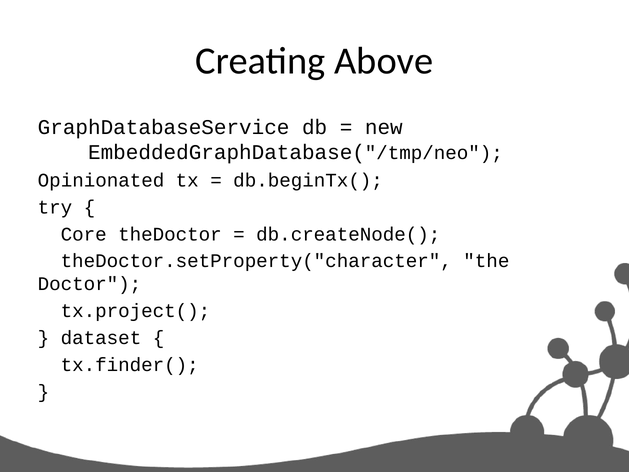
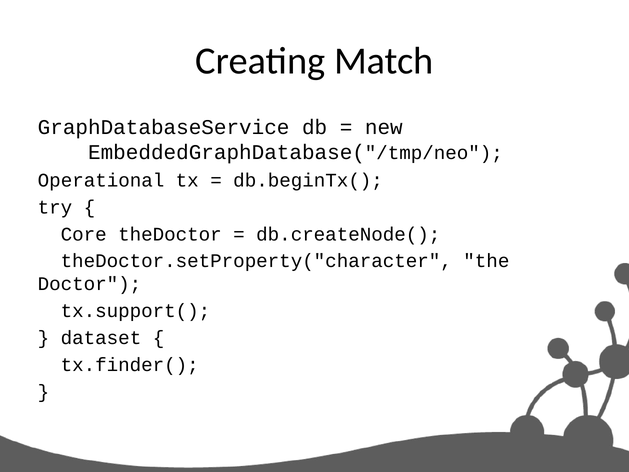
Above: Above -> Match
Opinionated: Opinionated -> Operational
tx.project(: tx.project( -> tx.support(
